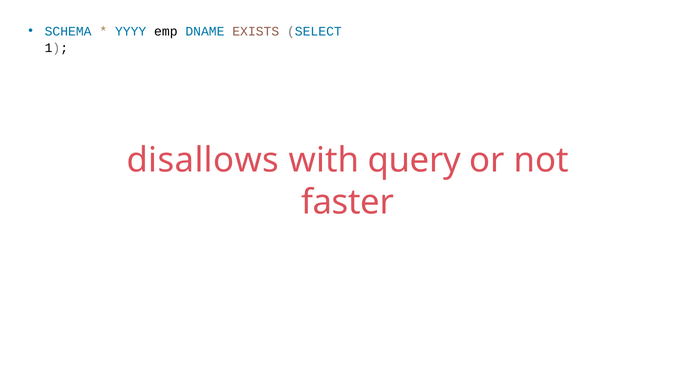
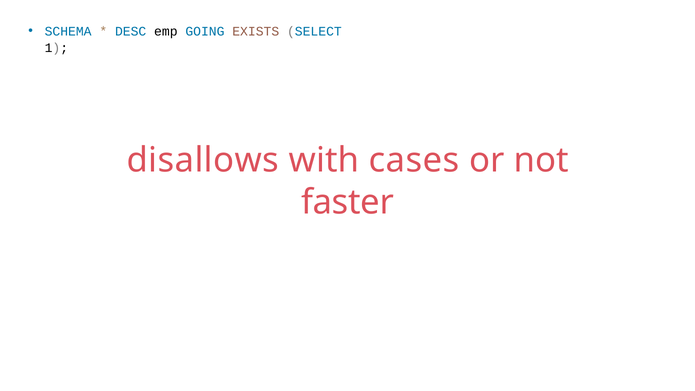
YYYY: YYYY -> DESC
DNAME: DNAME -> GOING
query: query -> cases
